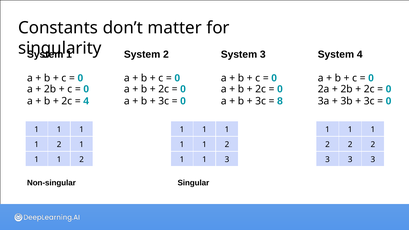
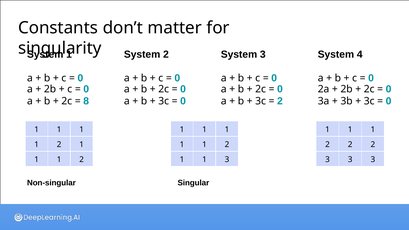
4 at (86, 101): 4 -> 8
8 at (280, 101): 8 -> 2
